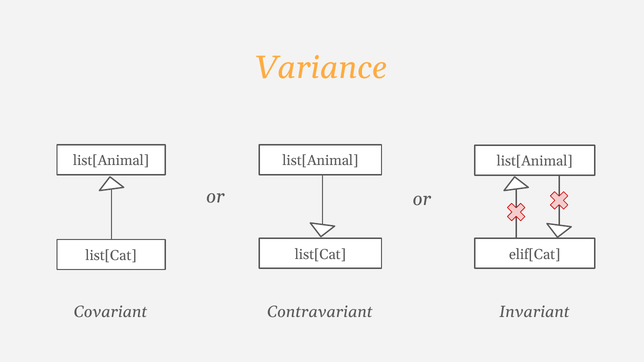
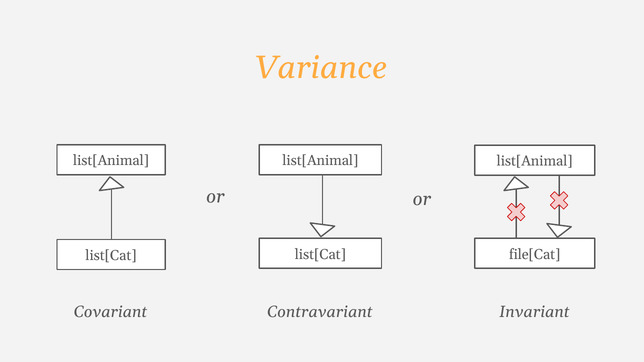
elif[Cat: elif[Cat -> file[Cat
